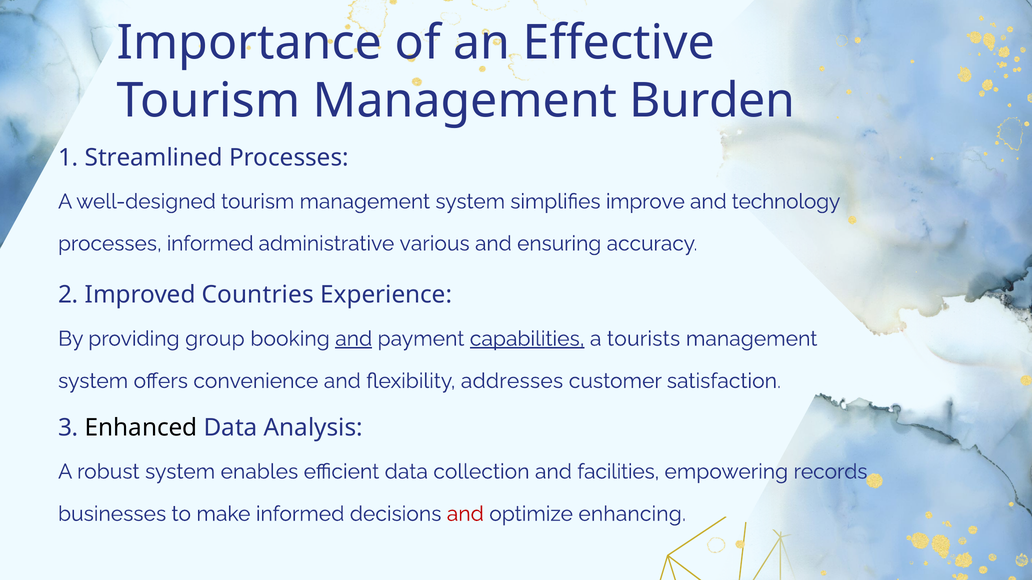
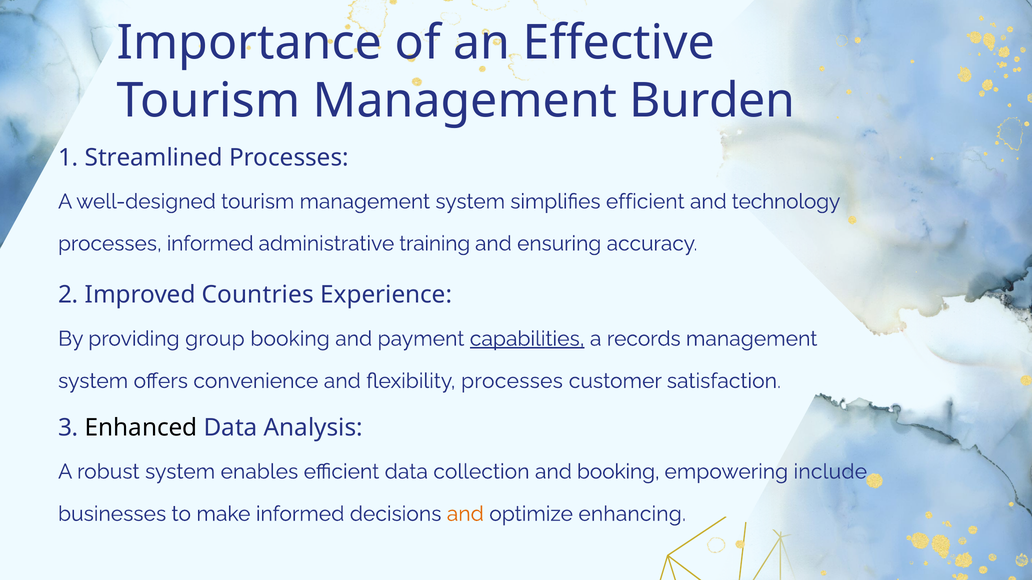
simplifies improve: improve -> efficient
various: various -> training
and at (354, 339) underline: present -> none
tourists: tourists -> records
flexibility addresses: addresses -> processes
and facilities: facilities -> booking
records: records -> include
and at (465, 514) colour: red -> orange
